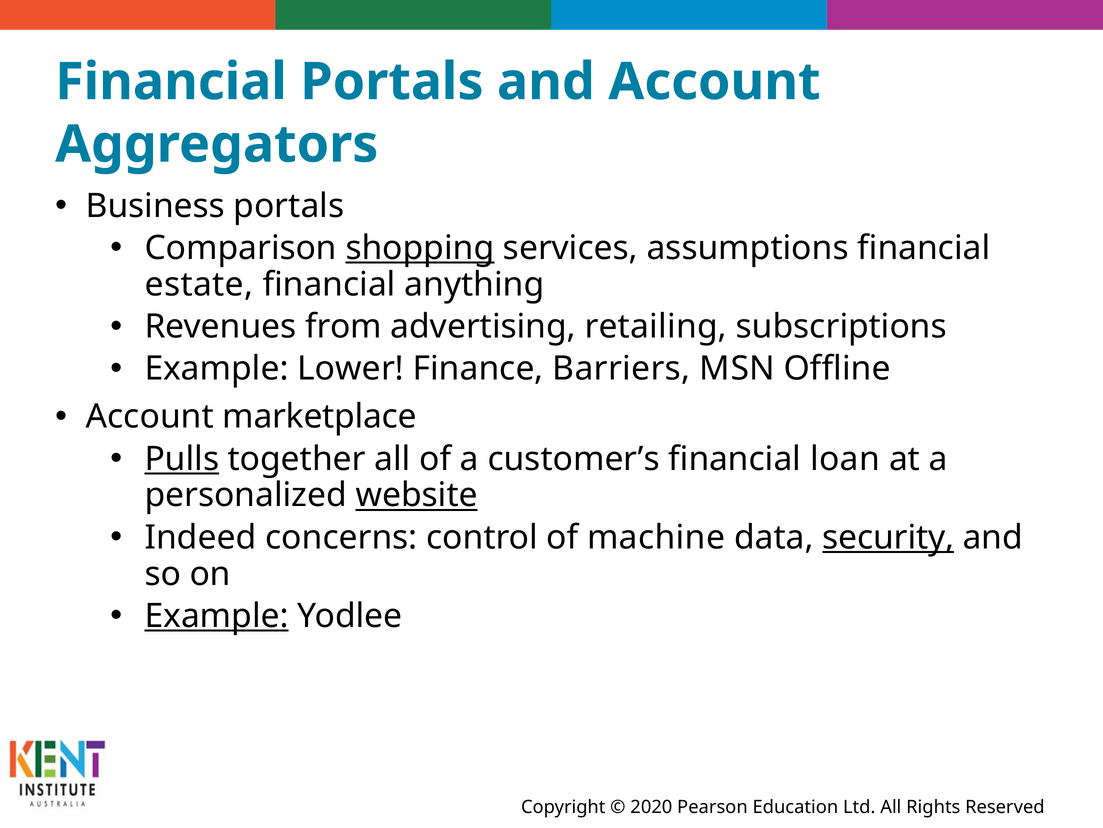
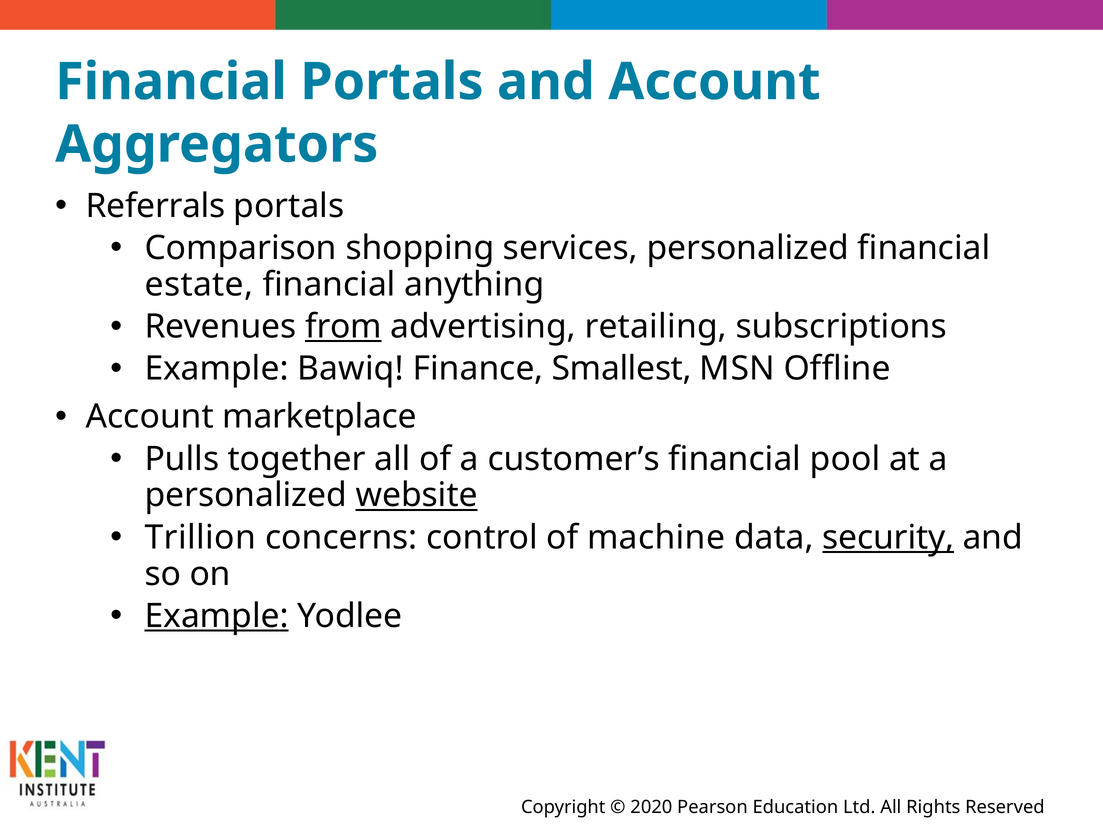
Business: Business -> Referrals
shopping underline: present -> none
services assumptions: assumptions -> personalized
from underline: none -> present
Lower: Lower -> Bawiq
Barriers: Barriers -> Smallest
Pulls underline: present -> none
loan: loan -> pool
Indeed: Indeed -> Trillion
